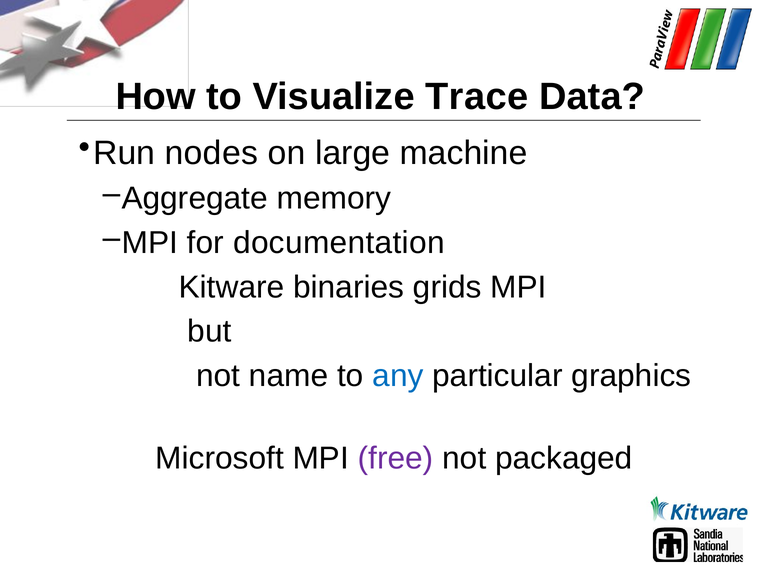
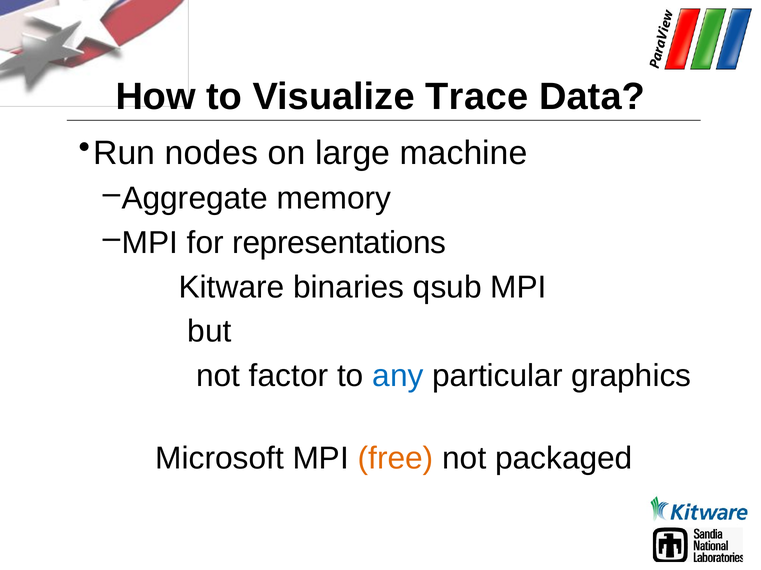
documentation: documentation -> representations
grids: grids -> qsub
name: name -> factor
free colour: purple -> orange
